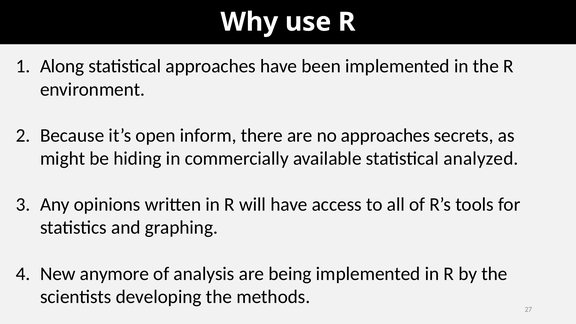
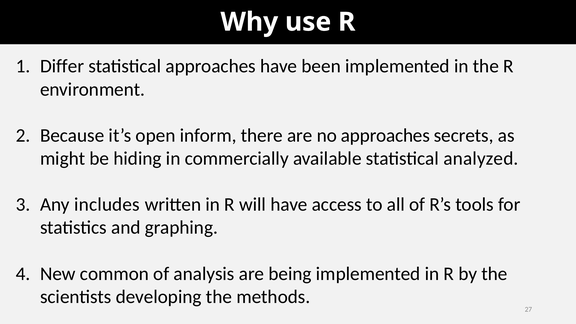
Along: Along -> Differ
opinions: opinions -> includes
anymore: anymore -> common
